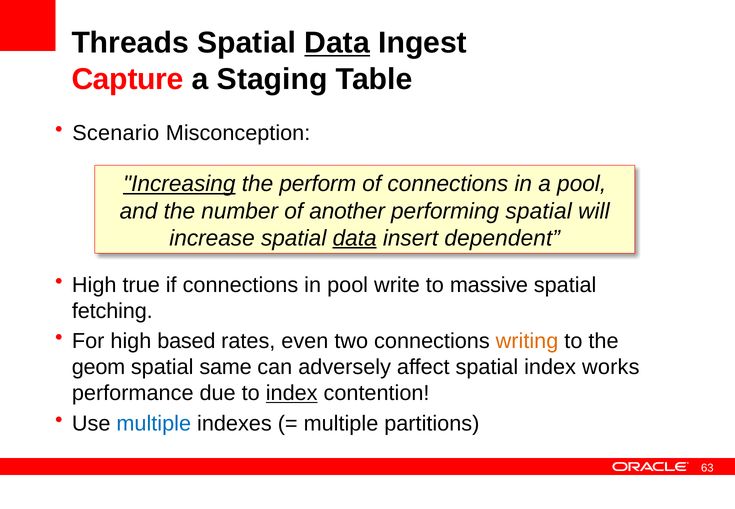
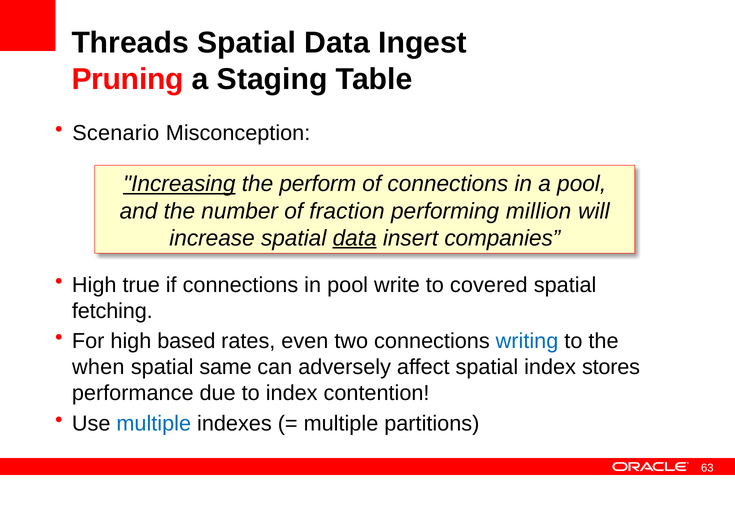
Data at (337, 43) underline: present -> none
Capture: Capture -> Pruning
another: another -> fraction
performing spatial: spatial -> million
dependent: dependent -> companies
massive: massive -> covered
writing colour: orange -> blue
geom: geom -> when
works: works -> stores
index at (292, 393) underline: present -> none
